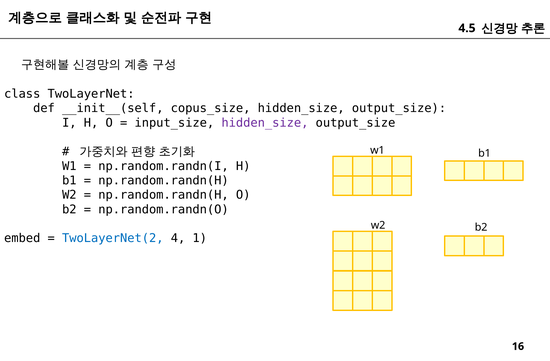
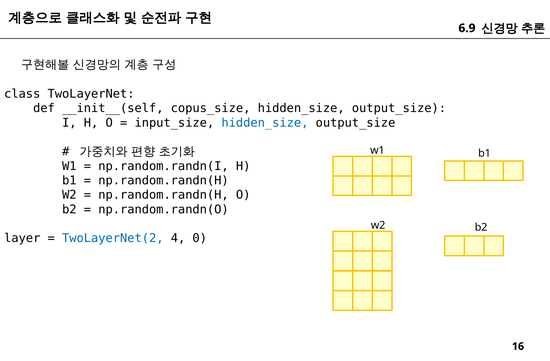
4.5: 4.5 -> 6.9
hidden_size at (265, 123) colour: purple -> blue
embed: embed -> layer
1: 1 -> 0
